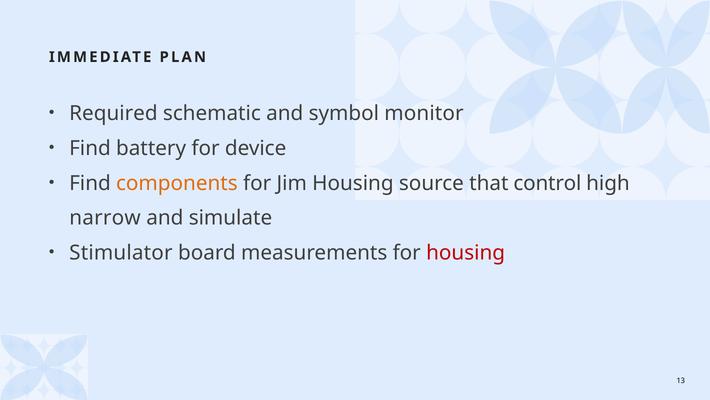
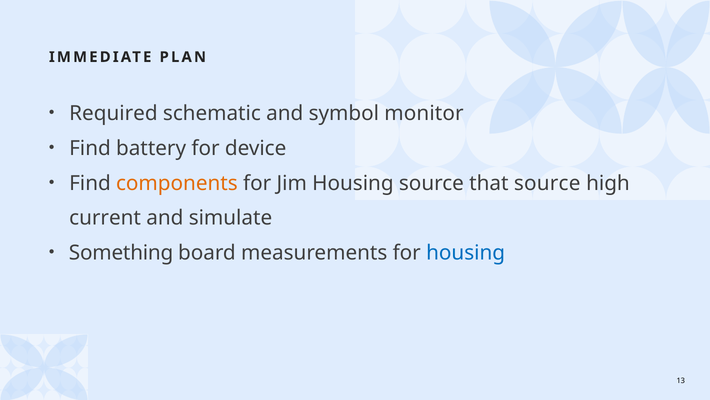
that control: control -> source
narrow: narrow -> current
Stimulator: Stimulator -> Something
housing at (466, 253) colour: red -> blue
